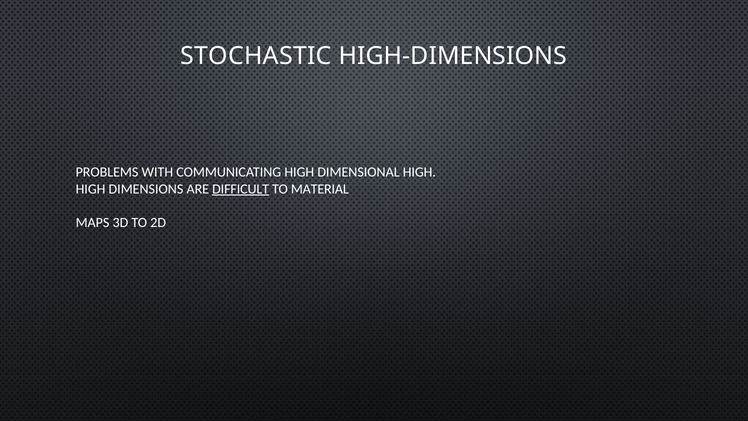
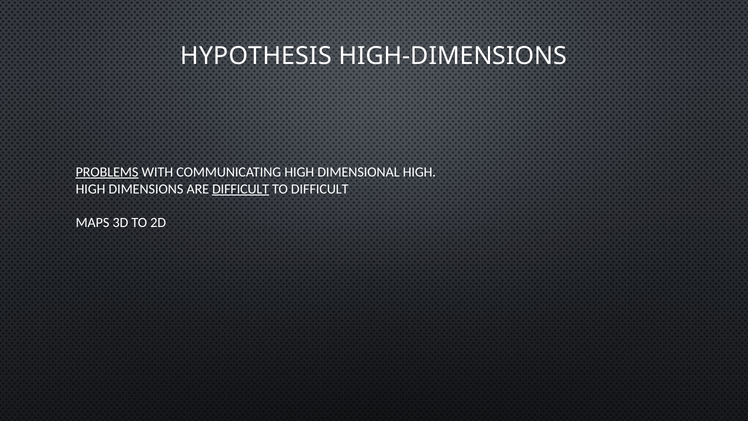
STOCHASTIC: STOCHASTIC -> HYPOTHESIS
PROBLEMS underline: none -> present
TO MATERIAL: MATERIAL -> DIFFICULT
